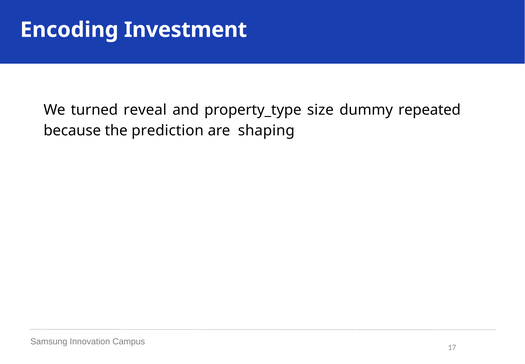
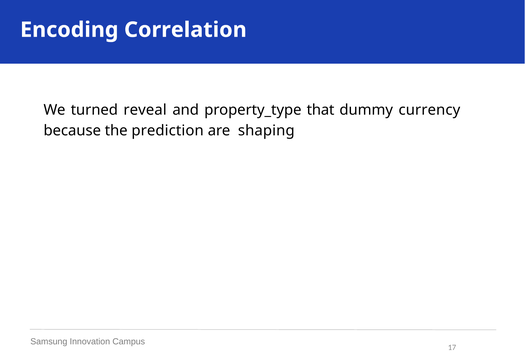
Investment: Investment -> Correlation
size: size -> that
repeated: repeated -> currency
